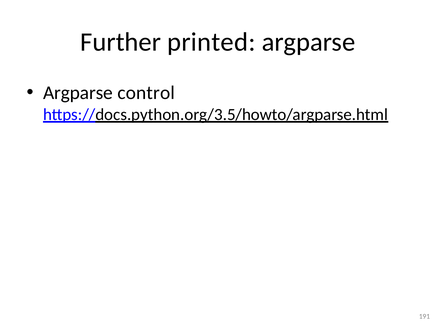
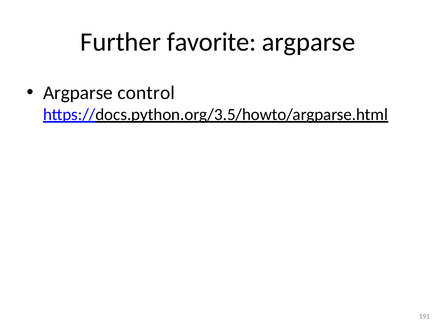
printed: printed -> favorite
